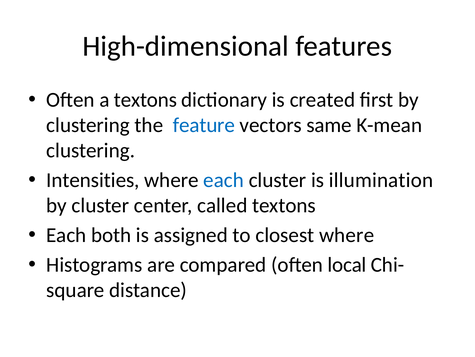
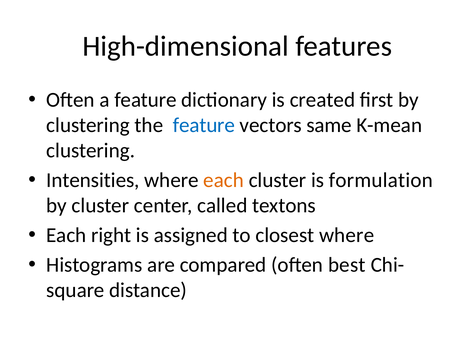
a textons: textons -> feature
each at (224, 180) colour: blue -> orange
illumination: illumination -> formulation
both: both -> right
local: local -> best
